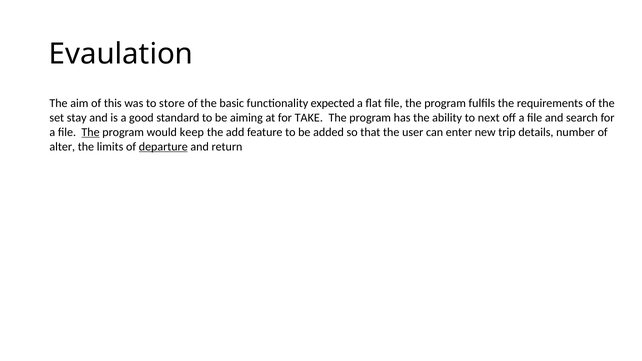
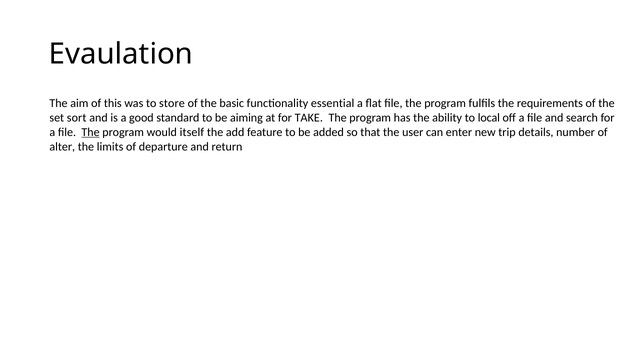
expected: expected -> essential
stay: stay -> sort
next: next -> local
keep: keep -> itself
departure underline: present -> none
